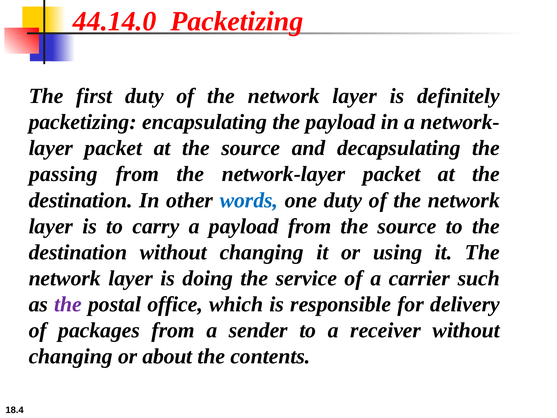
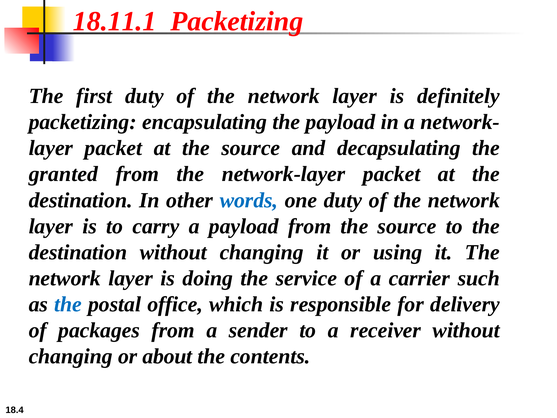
44.14.0: 44.14.0 -> 18.11.1
passing: passing -> granted
the at (68, 304) colour: purple -> blue
